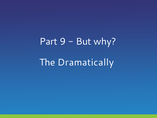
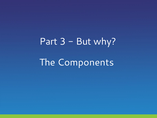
9: 9 -> 3
Dramatically: Dramatically -> Components
